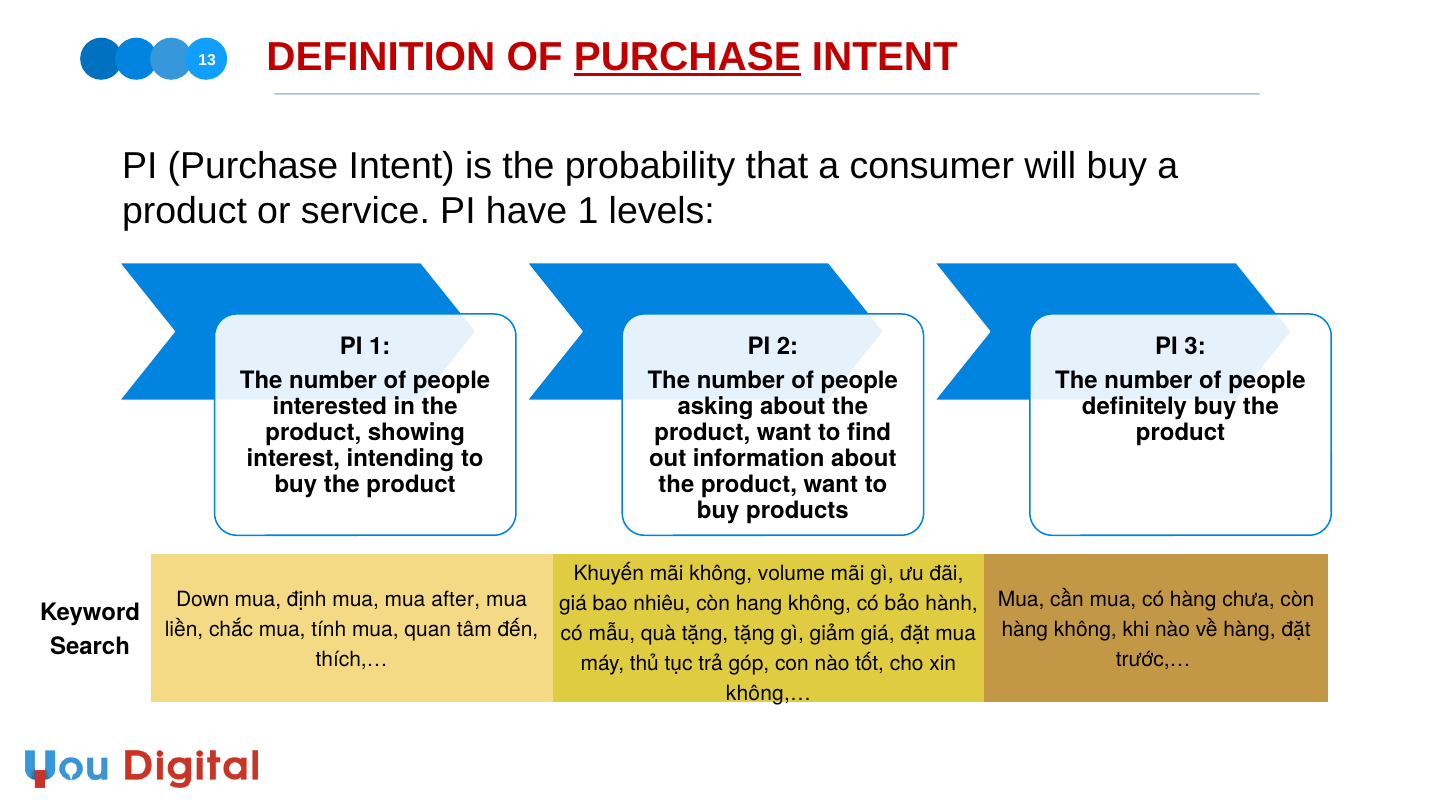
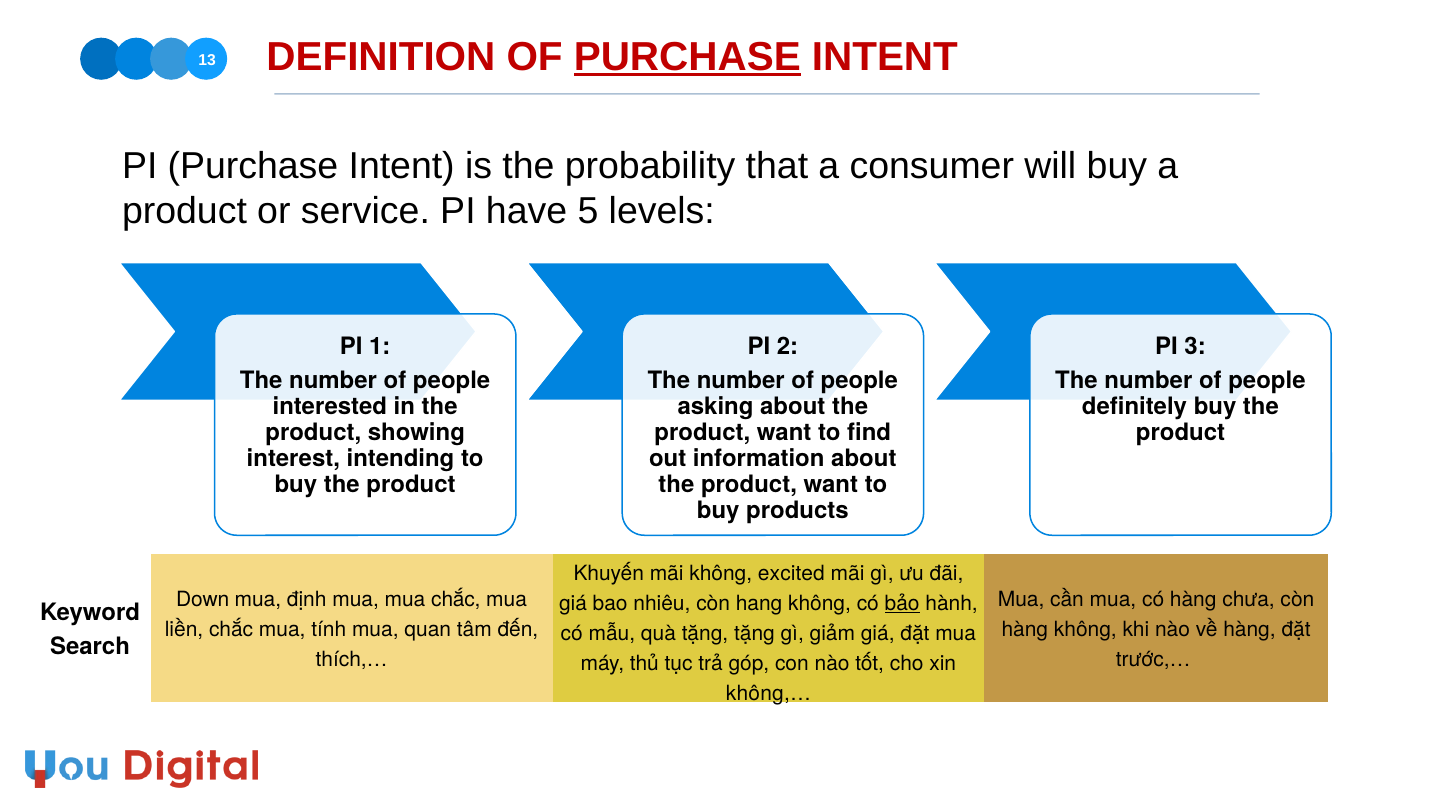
have 1: 1 -> 5
volume: volume -> excited
mua after: after -> chắc
bảo underline: none -> present
